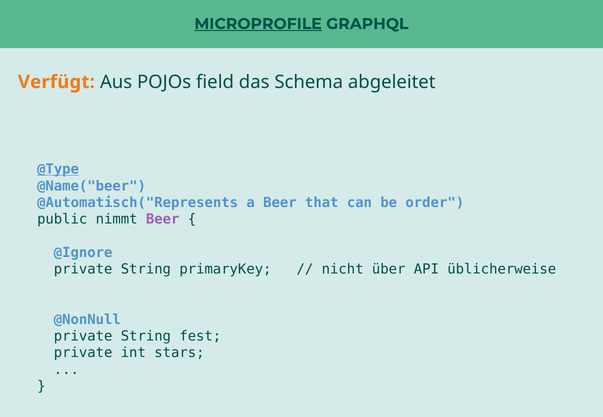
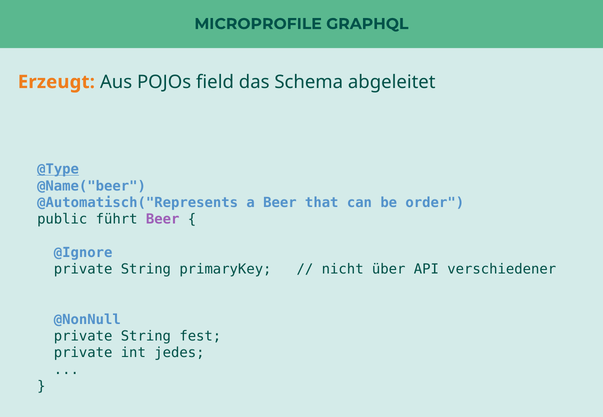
MICROPROFILE underline: present -> none
Verfügt: Verfügt -> Erzeugt
nimmt: nimmt -> führt
üblicherweise: üblicherweise -> verschiedener
stars: stars -> jedes
